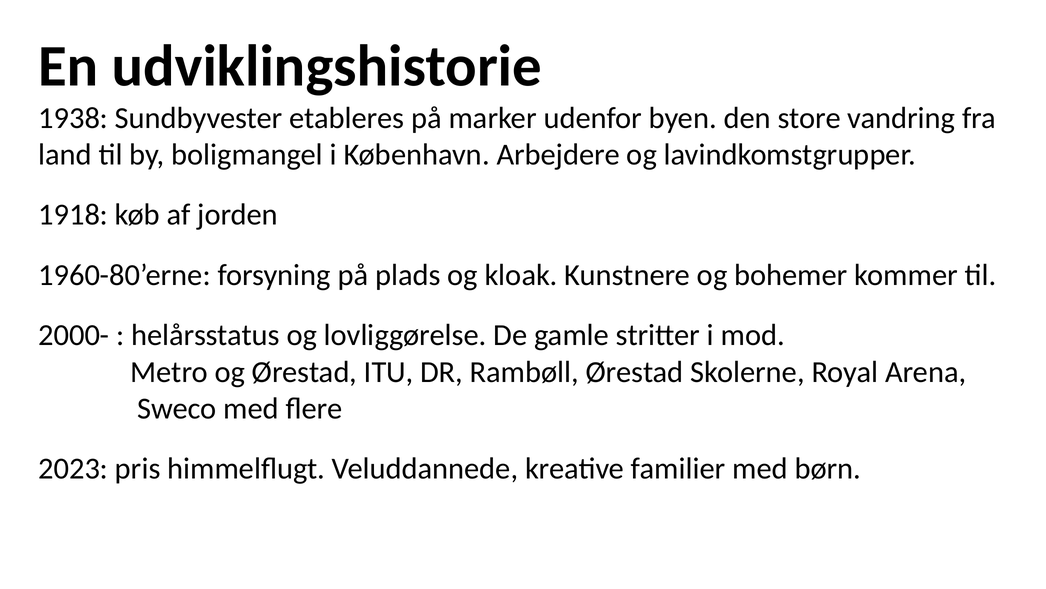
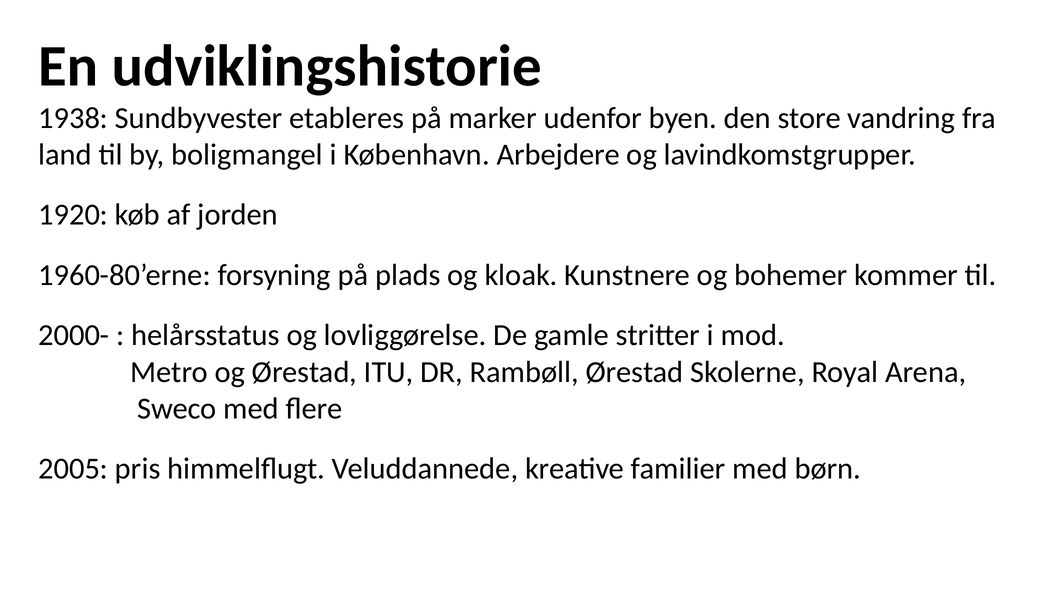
1918: 1918 -> 1920
2023: 2023 -> 2005
